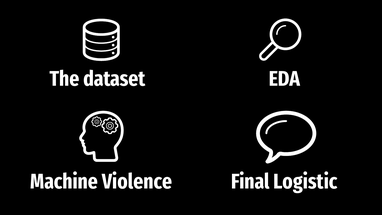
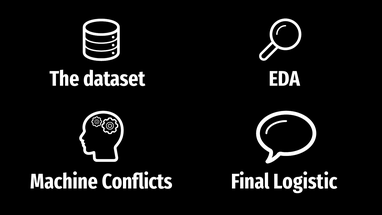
Violence: Violence -> Conflicts
